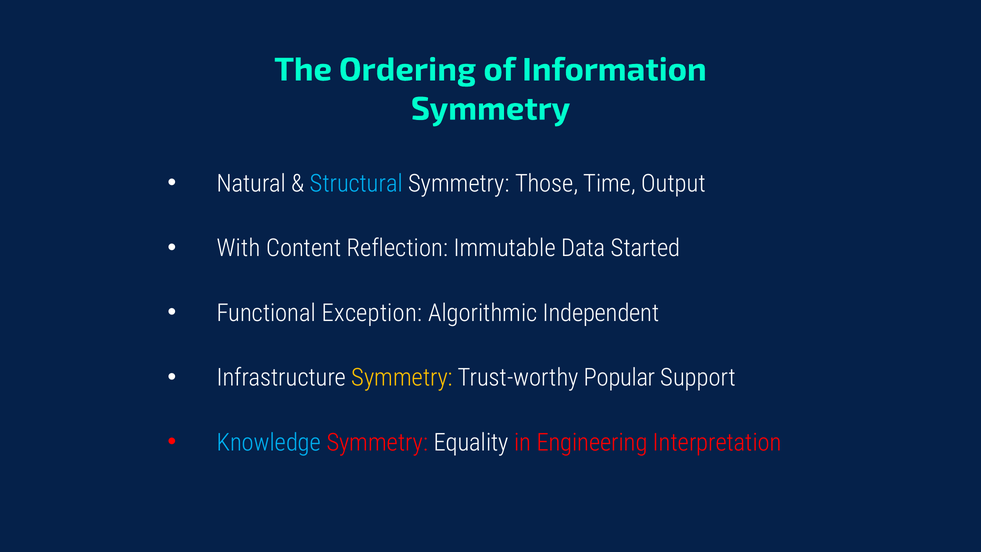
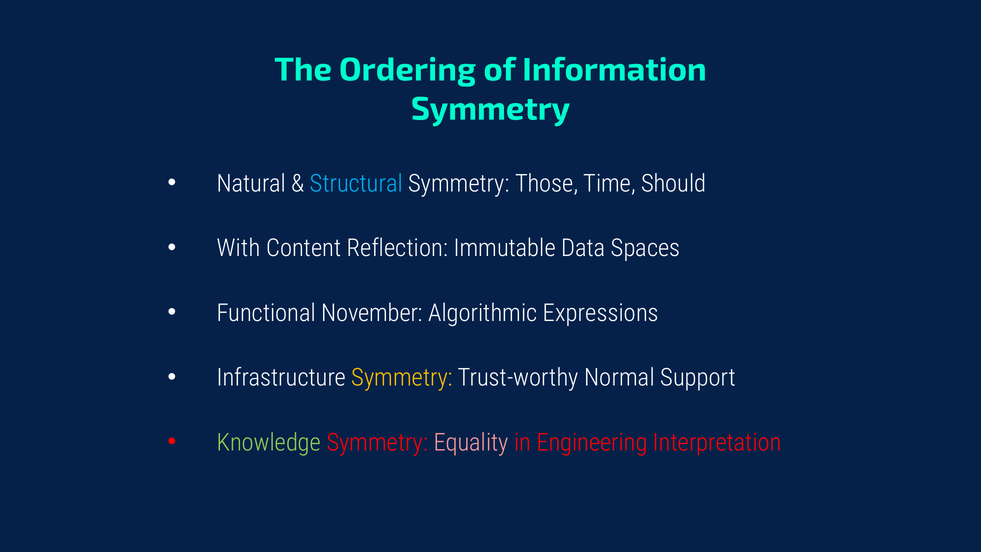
Output: Output -> Should
Started: Started -> Spaces
Exception: Exception -> November
Independent: Independent -> Expressions
Popular: Popular -> Normal
Knowledge colour: light blue -> light green
Equality colour: white -> pink
